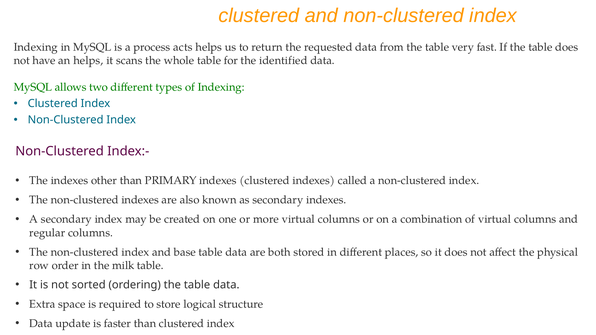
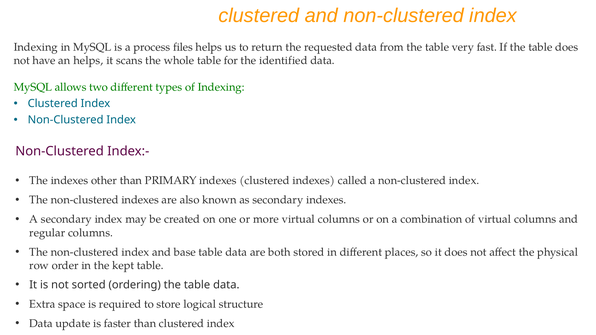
acts: acts -> files
milk: milk -> kept
